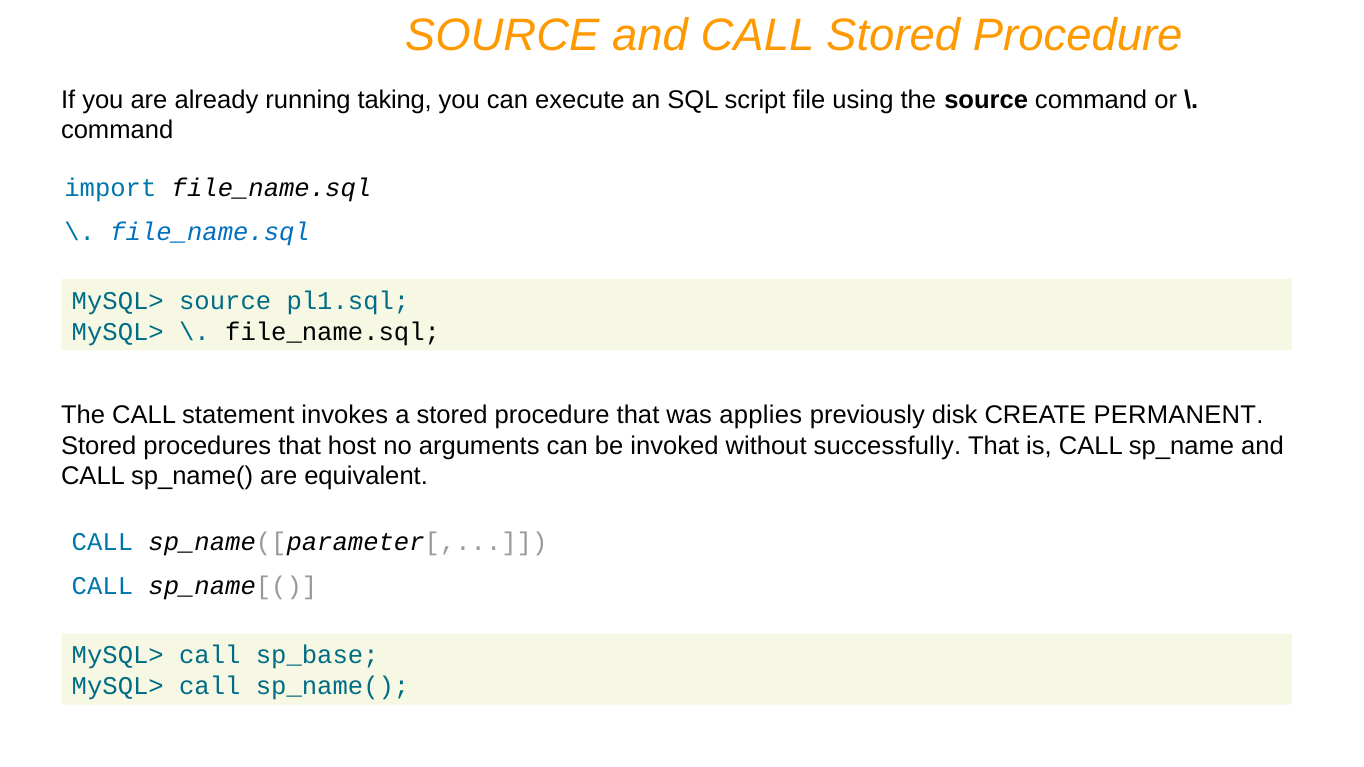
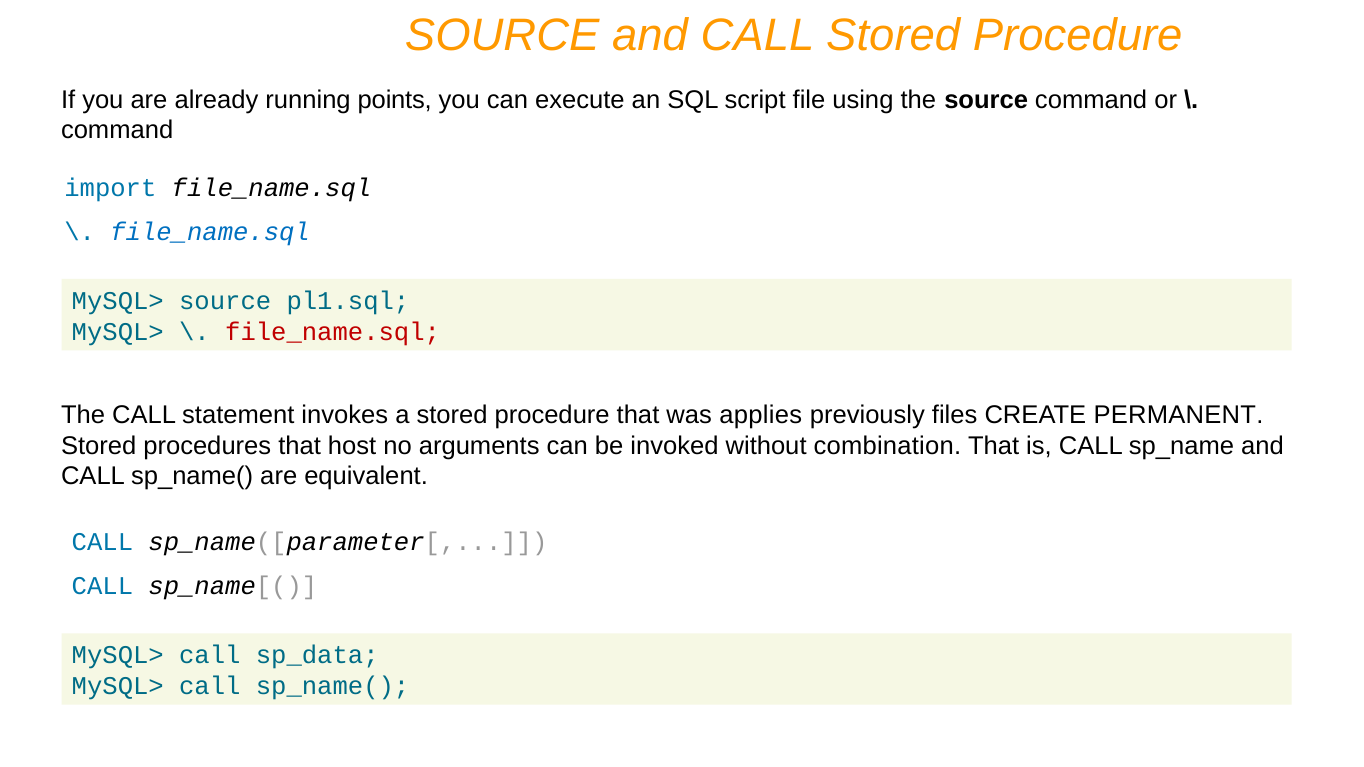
taking: taking -> points
file_name.sql at (333, 332) colour: black -> red
disk: disk -> files
successfully: successfully -> combination
sp_base: sp_base -> sp_data
